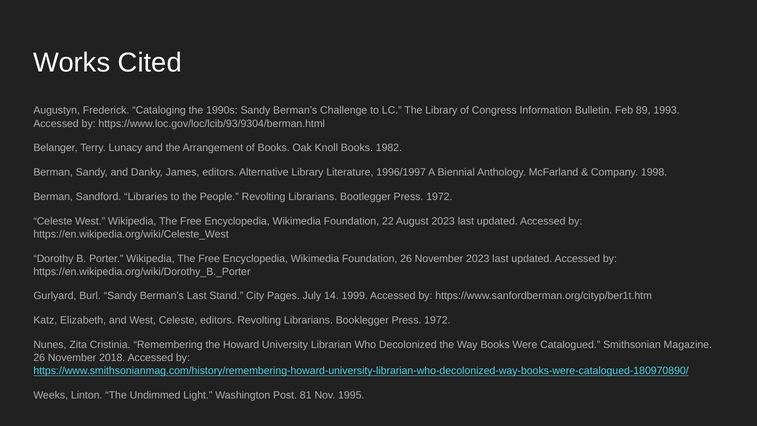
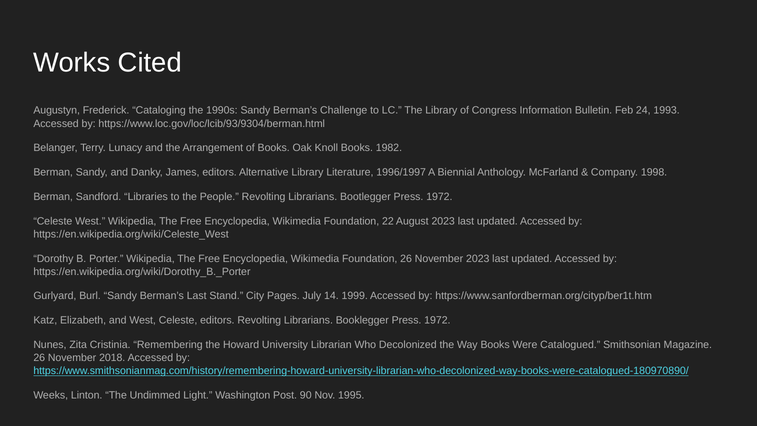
89: 89 -> 24
81: 81 -> 90
